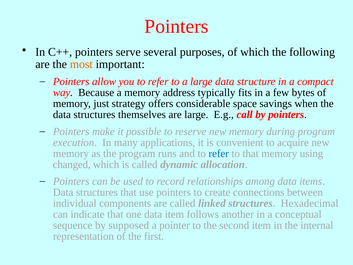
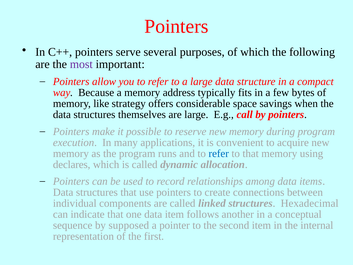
most colour: orange -> purple
just: just -> like
changed: changed -> declares
